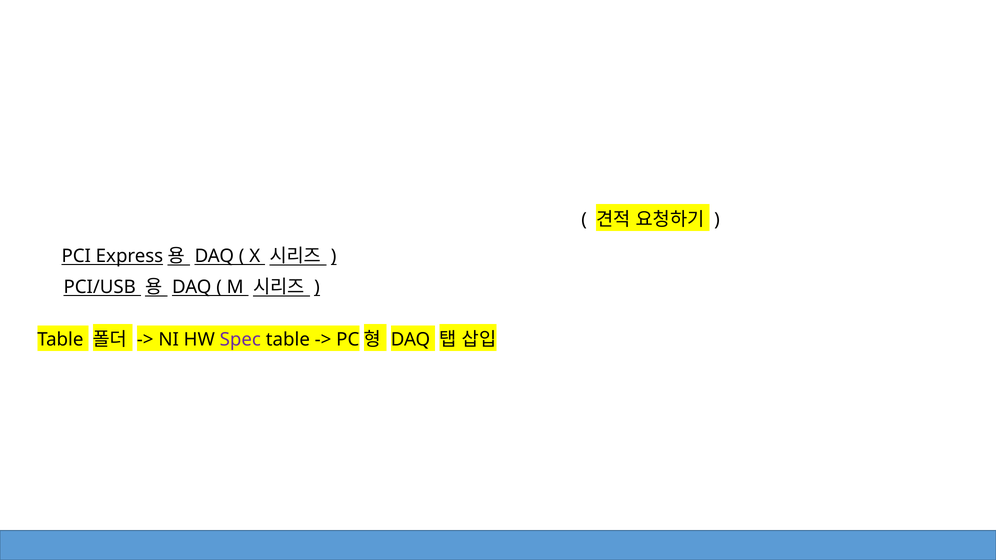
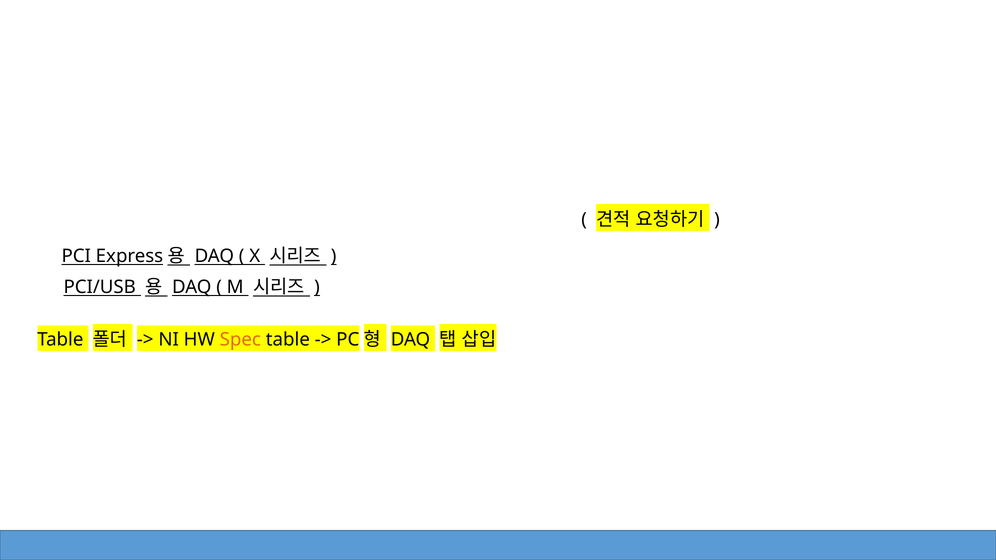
Spec colour: purple -> orange
